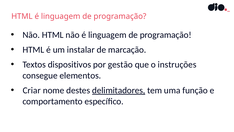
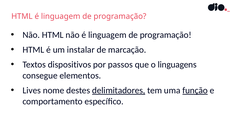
gestão: gestão -> passos
instruções: instruções -> linguagens
Criar: Criar -> Lives
função underline: none -> present
